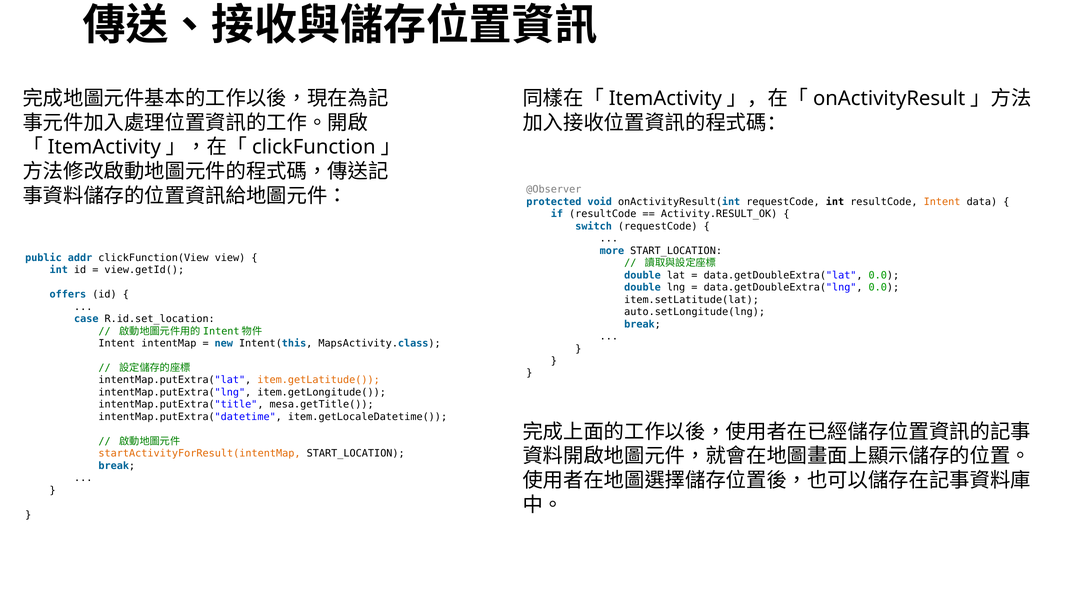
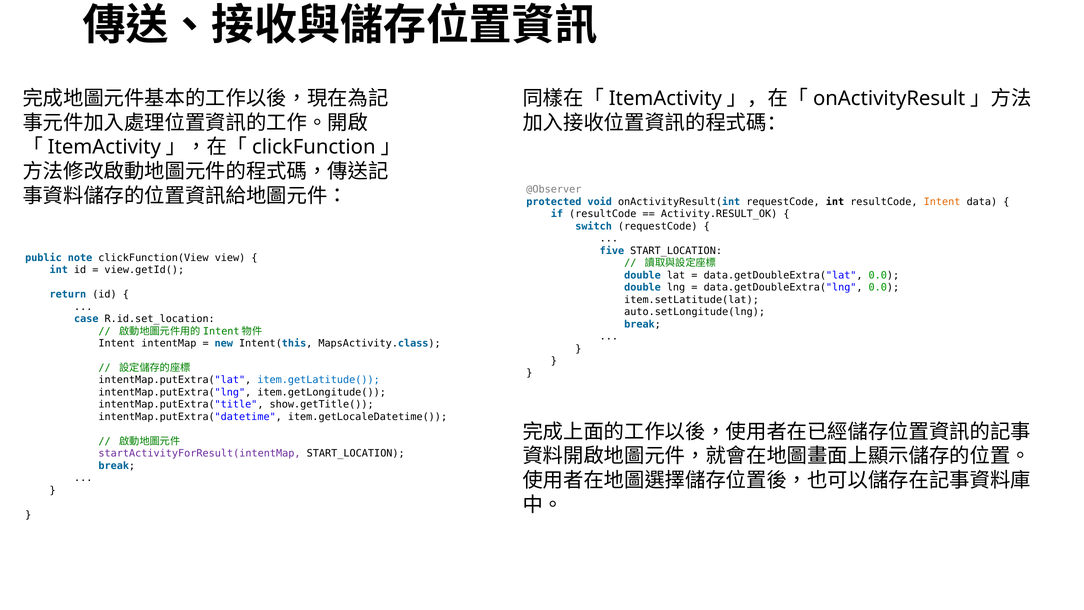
more: more -> five
addr: addr -> note
offers: offers -> return
item.getLatitude( colour: orange -> blue
mesa.getTitle(: mesa.getTitle( -> show.getTitle(
startActivityForResult(intentMap colour: orange -> purple
